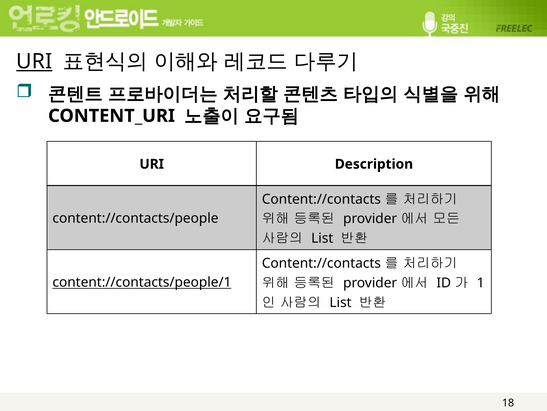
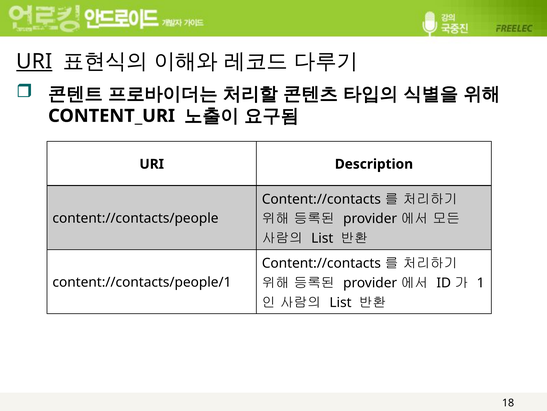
content://contacts/people/1 underline: present -> none
